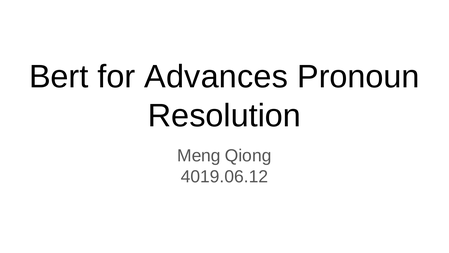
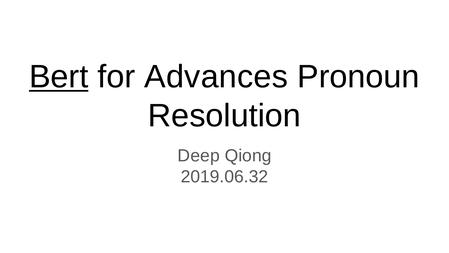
Bert underline: none -> present
Meng: Meng -> Deep
4019.06.12: 4019.06.12 -> 2019.06.32
